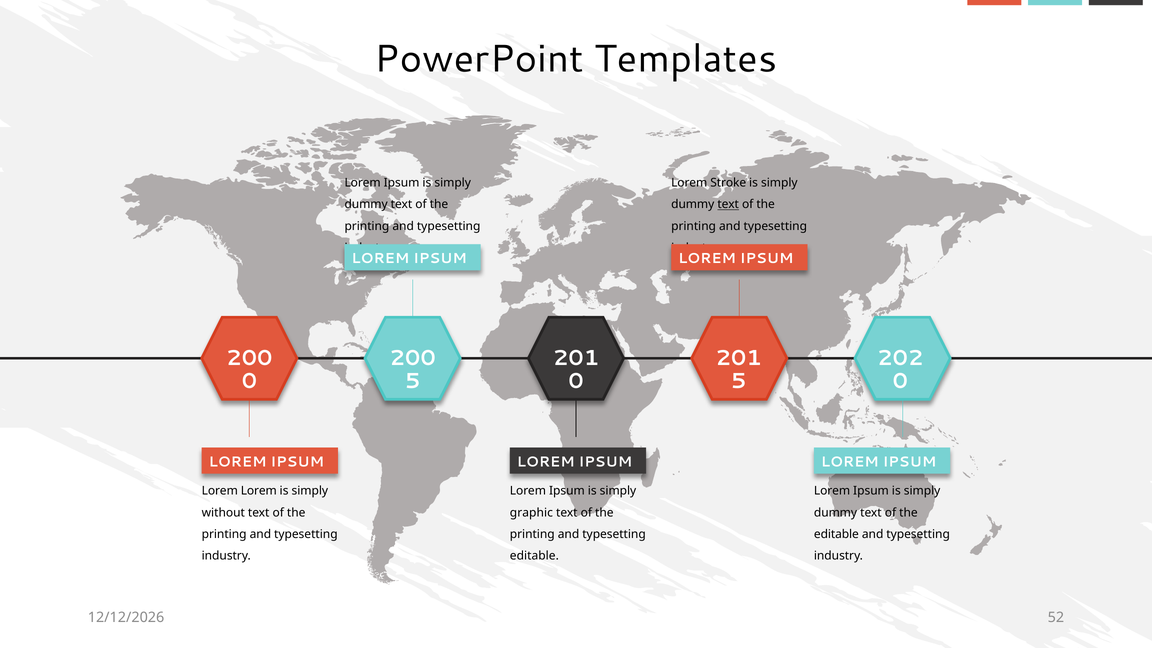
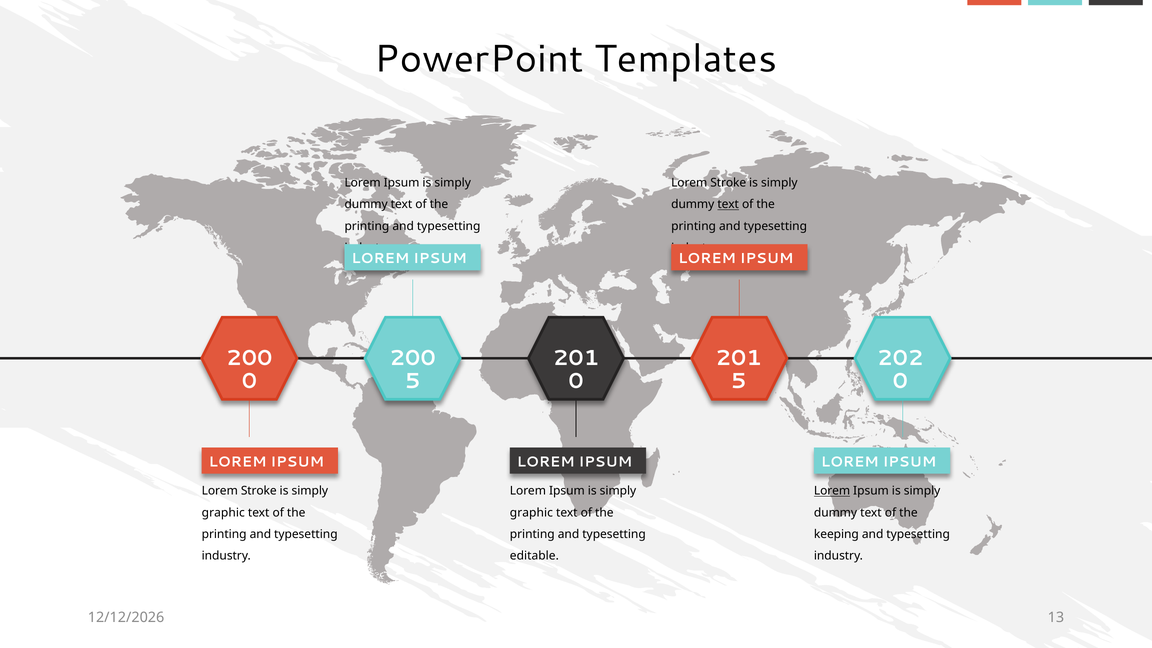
Lorem at (259, 491): Lorem -> Stroke
Lorem at (832, 491) underline: none -> present
without at (223, 513): without -> graphic
editable at (836, 534): editable -> keeping
52: 52 -> 13
